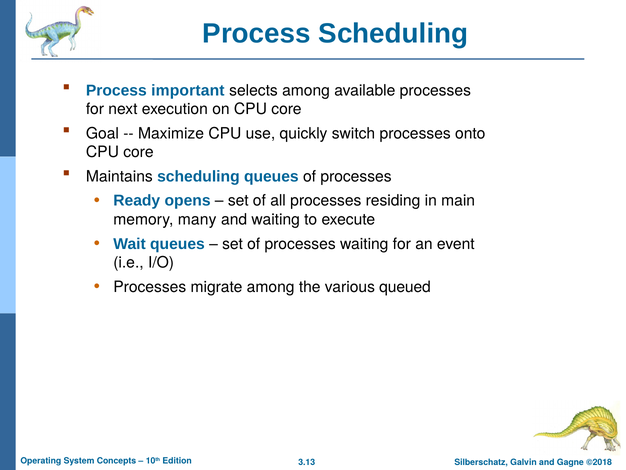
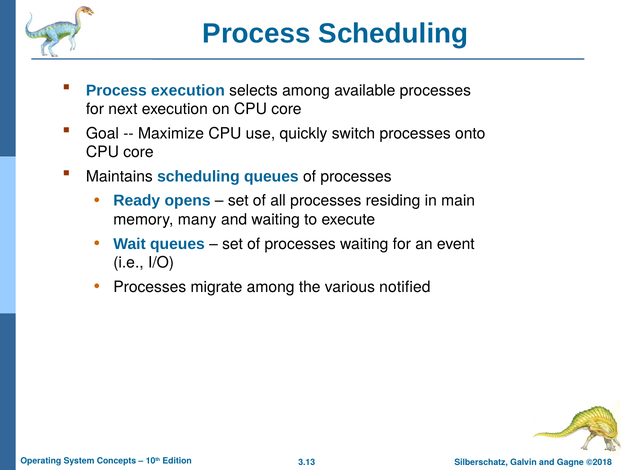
Process important: important -> execution
queued: queued -> notified
